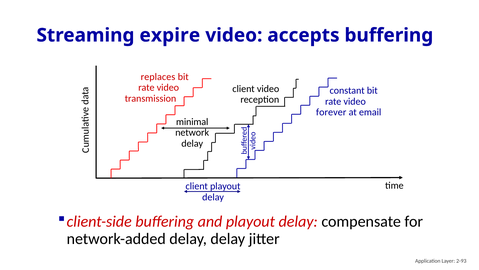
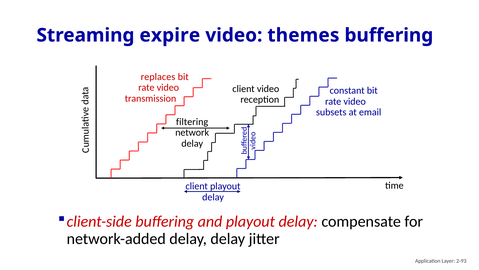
accepts: accepts -> themes
forever: forever -> subsets
minimal: minimal -> filtering
